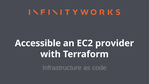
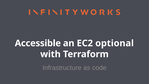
provider: provider -> optional
